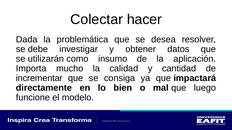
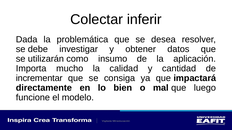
hacer: hacer -> inferir
